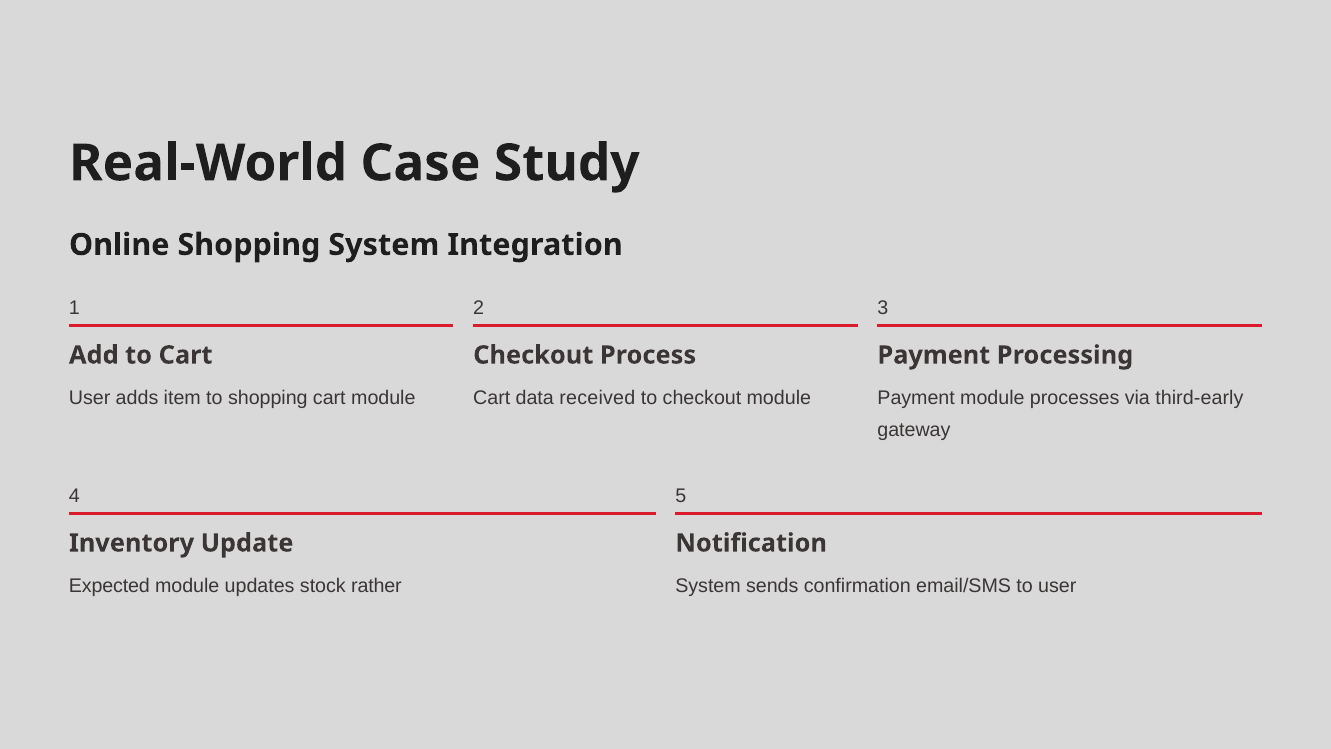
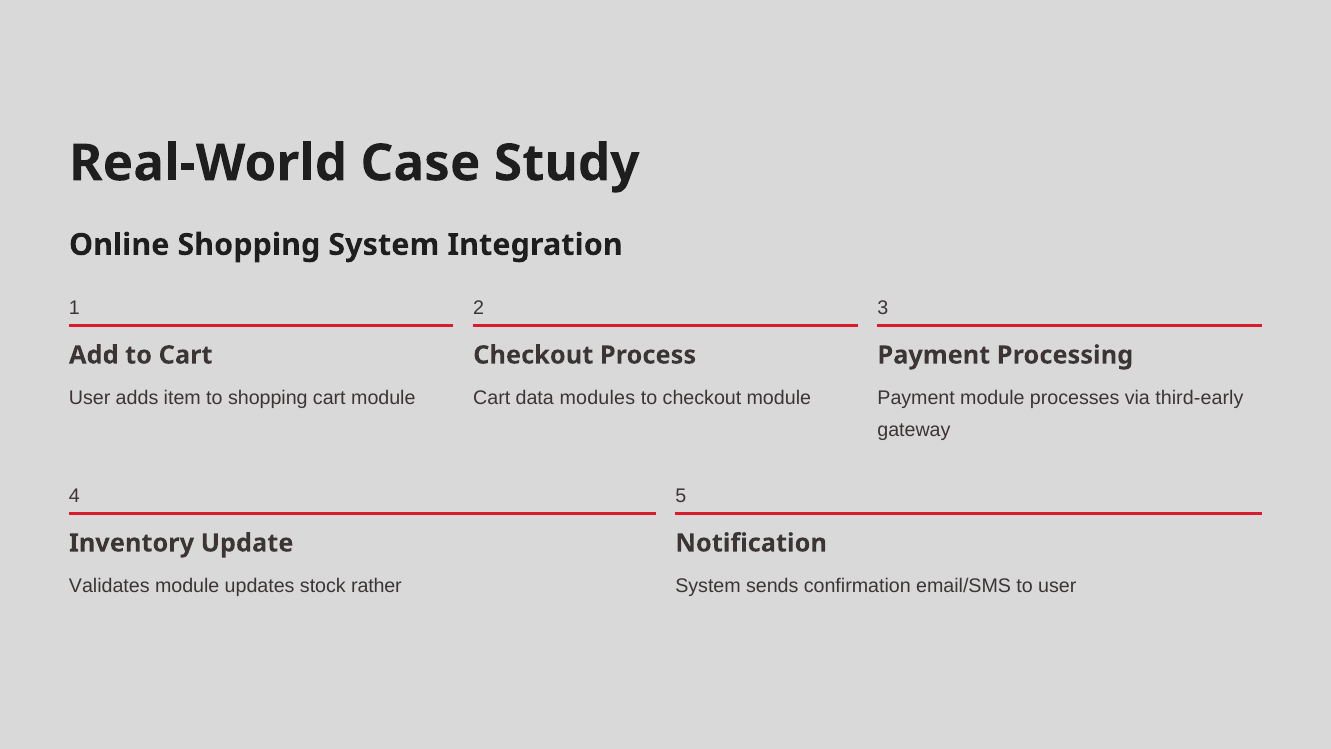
received: received -> modules
Expected: Expected -> Validates
